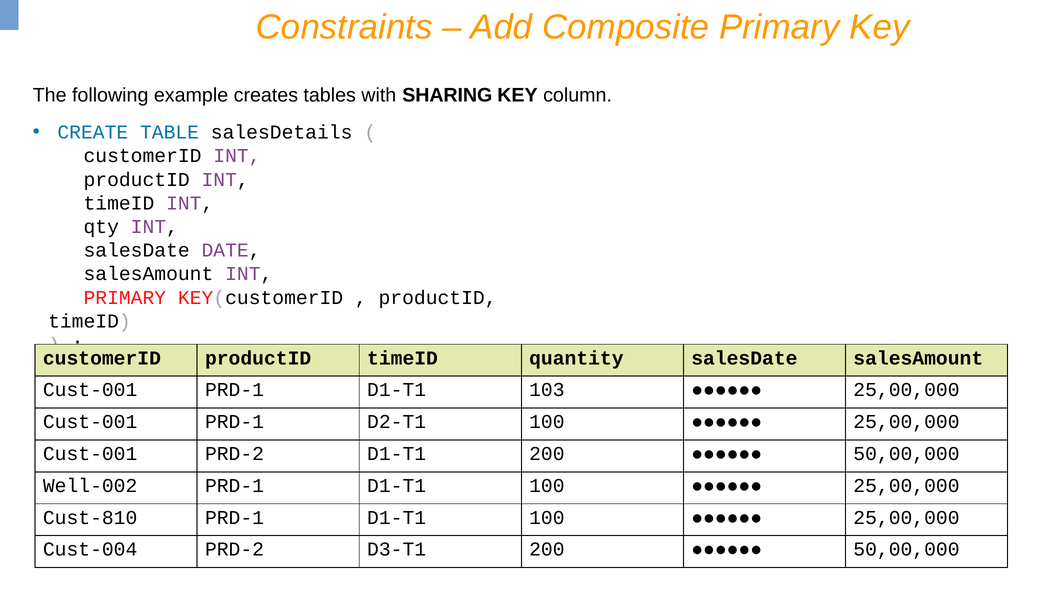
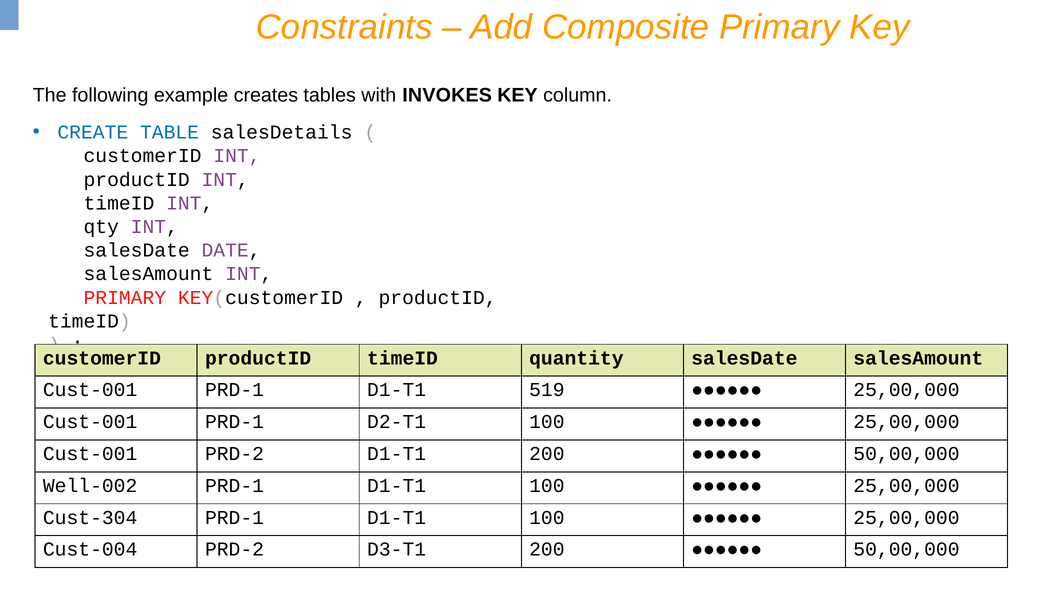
SHARING: SHARING -> INVOKES
103: 103 -> 519
Cust-810: Cust-810 -> Cust-304
